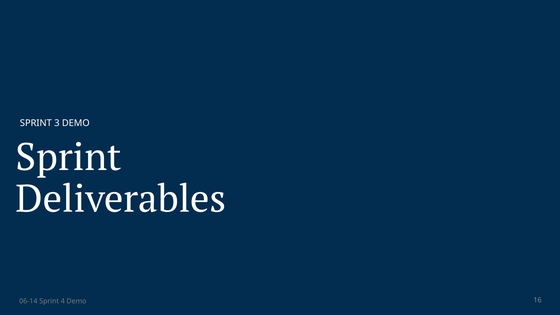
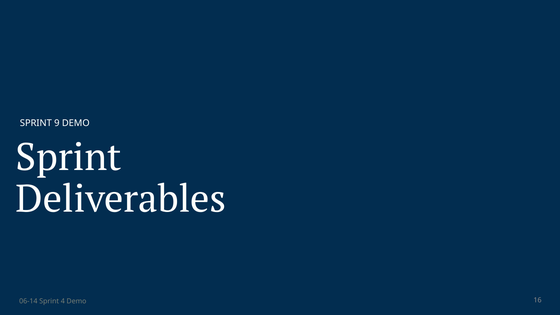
3: 3 -> 9
